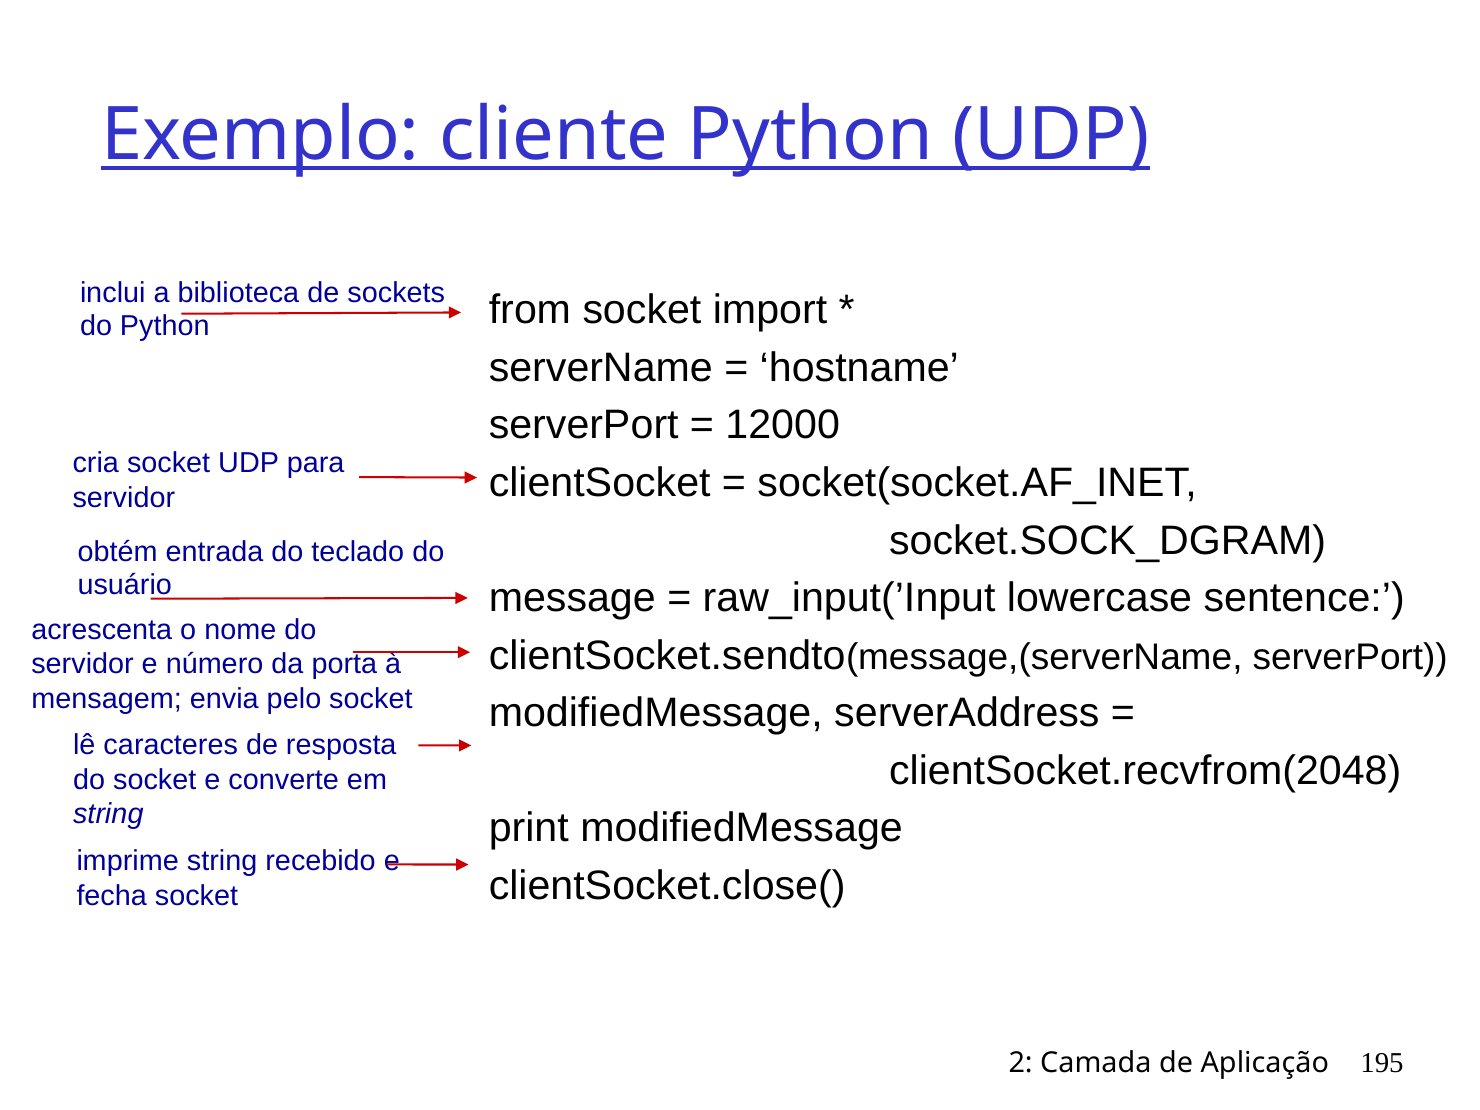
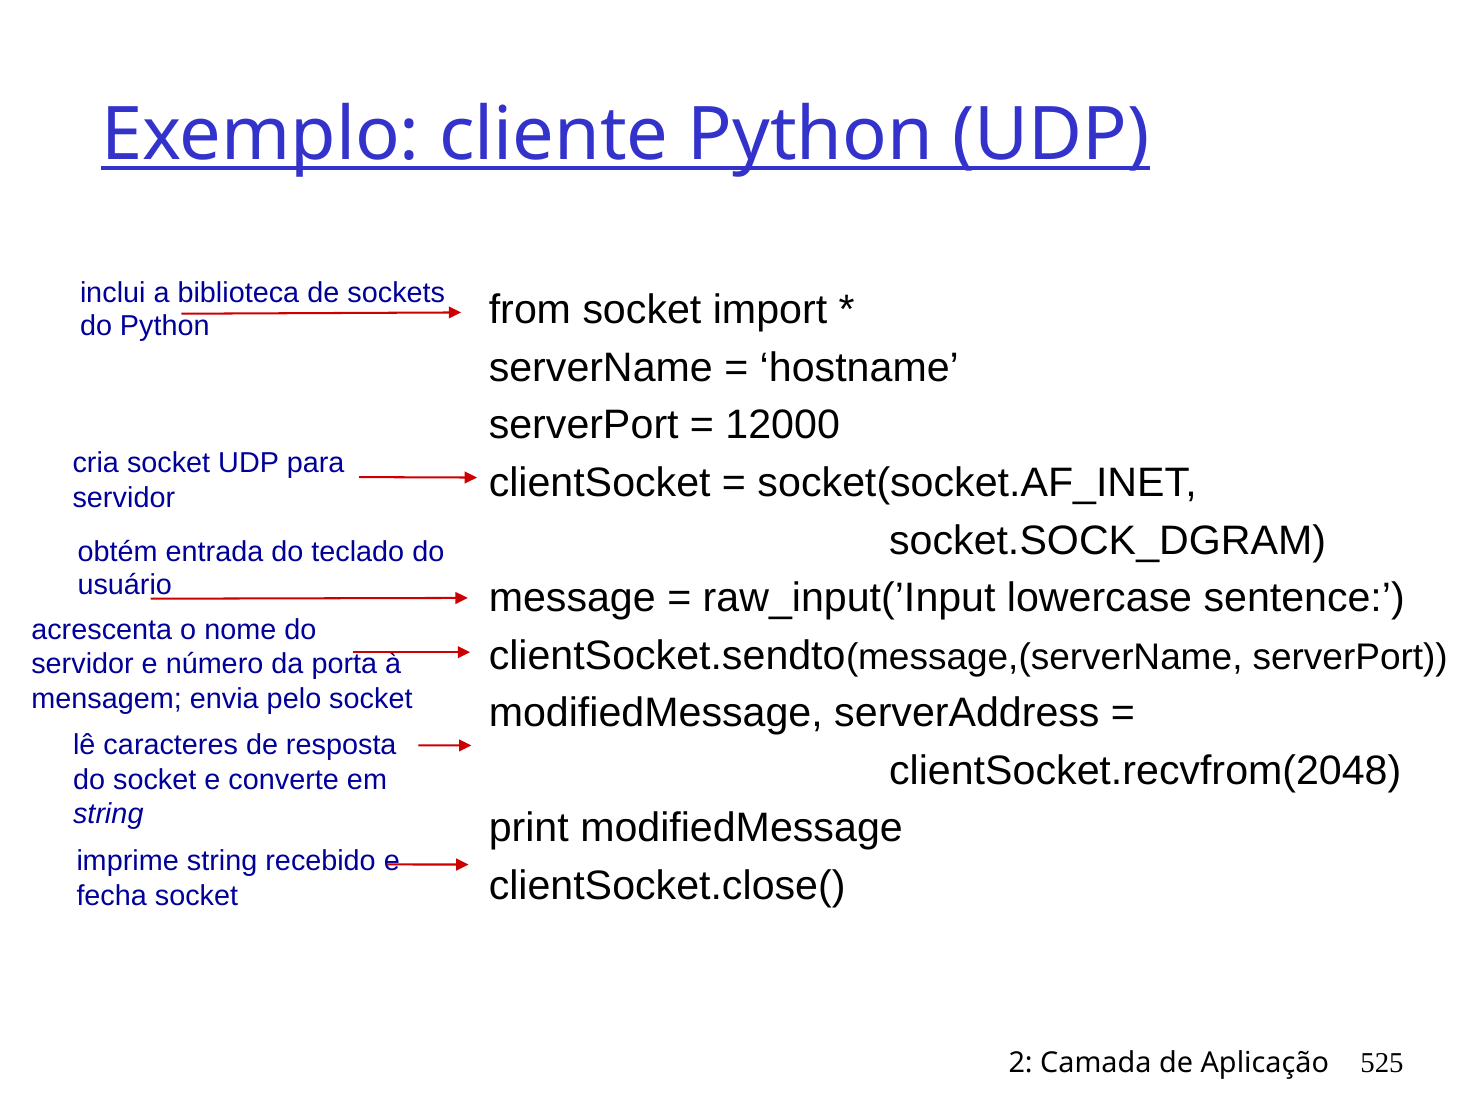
195: 195 -> 525
